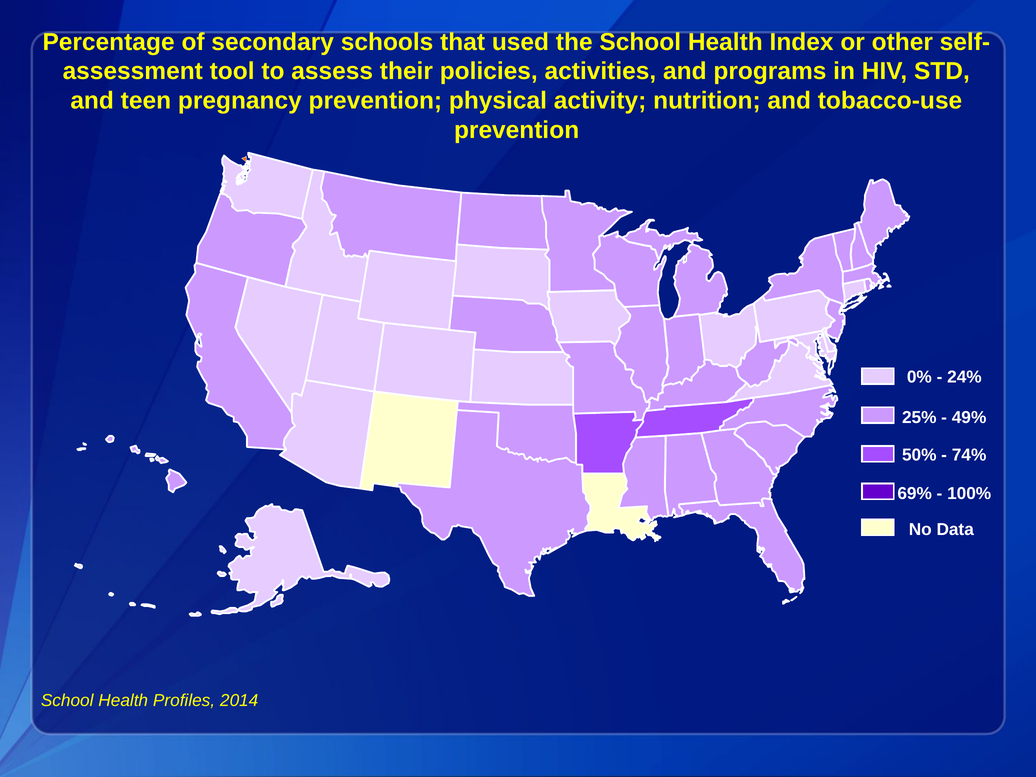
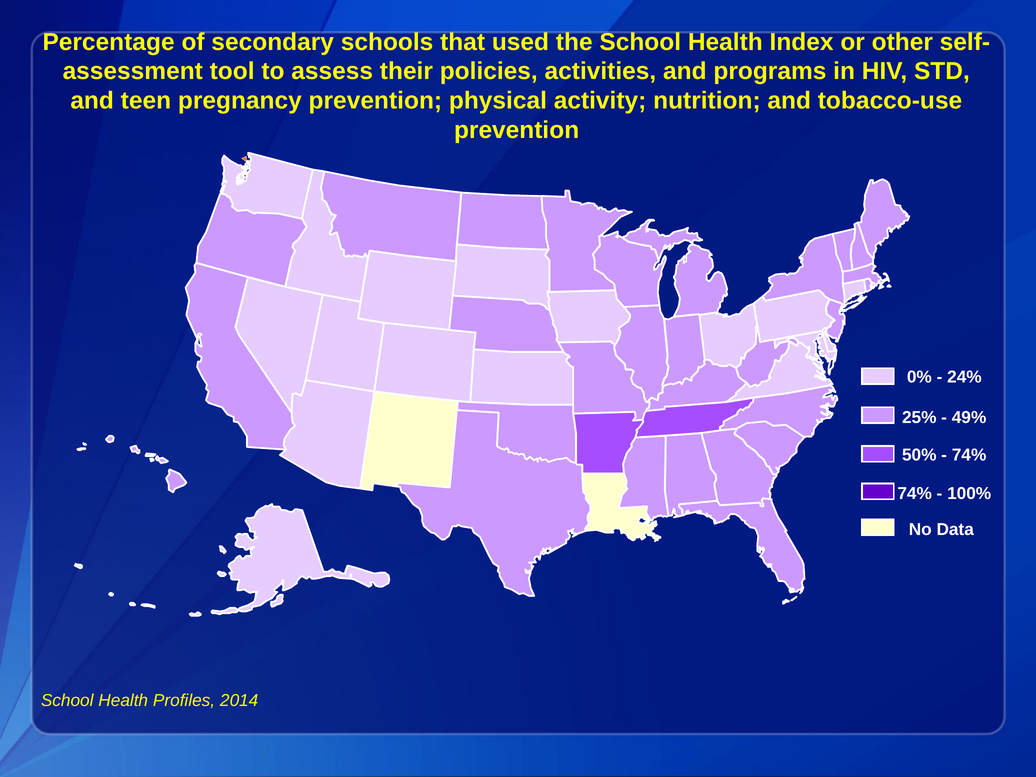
69% at (915, 494): 69% -> 74%
